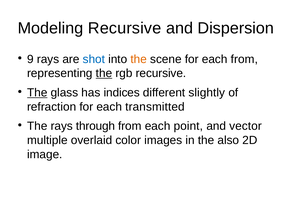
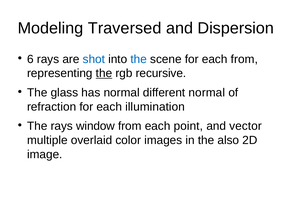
Modeling Recursive: Recursive -> Traversed
9: 9 -> 6
the at (139, 59) colour: orange -> blue
The at (37, 93) underline: present -> none
has indices: indices -> normal
different slightly: slightly -> normal
transmitted: transmitted -> illumination
through: through -> window
